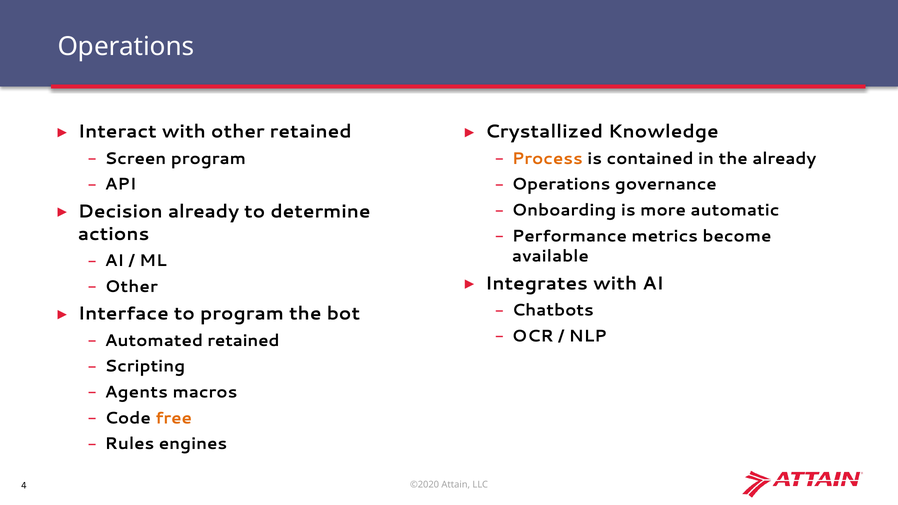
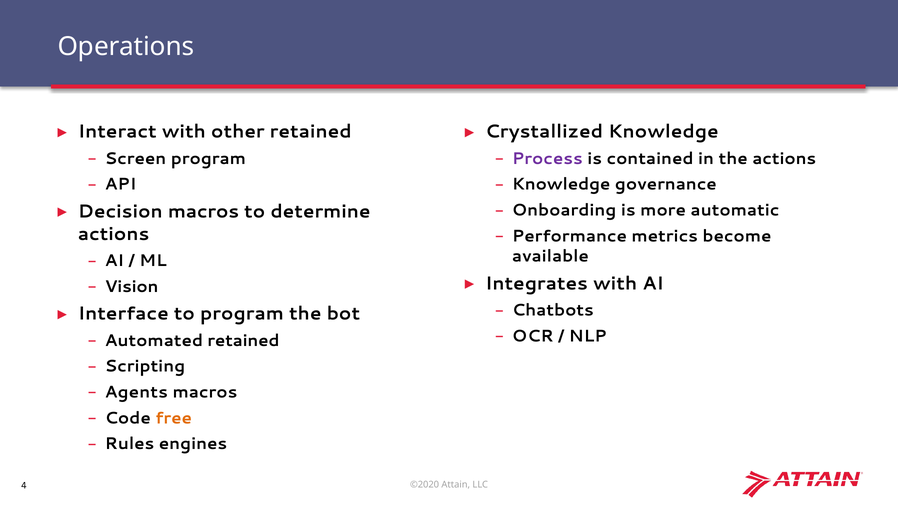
Process colour: orange -> purple
the already: already -> actions
Operations at (561, 184): Operations -> Knowledge
Decision already: already -> macros
Other at (131, 287): Other -> Vision
